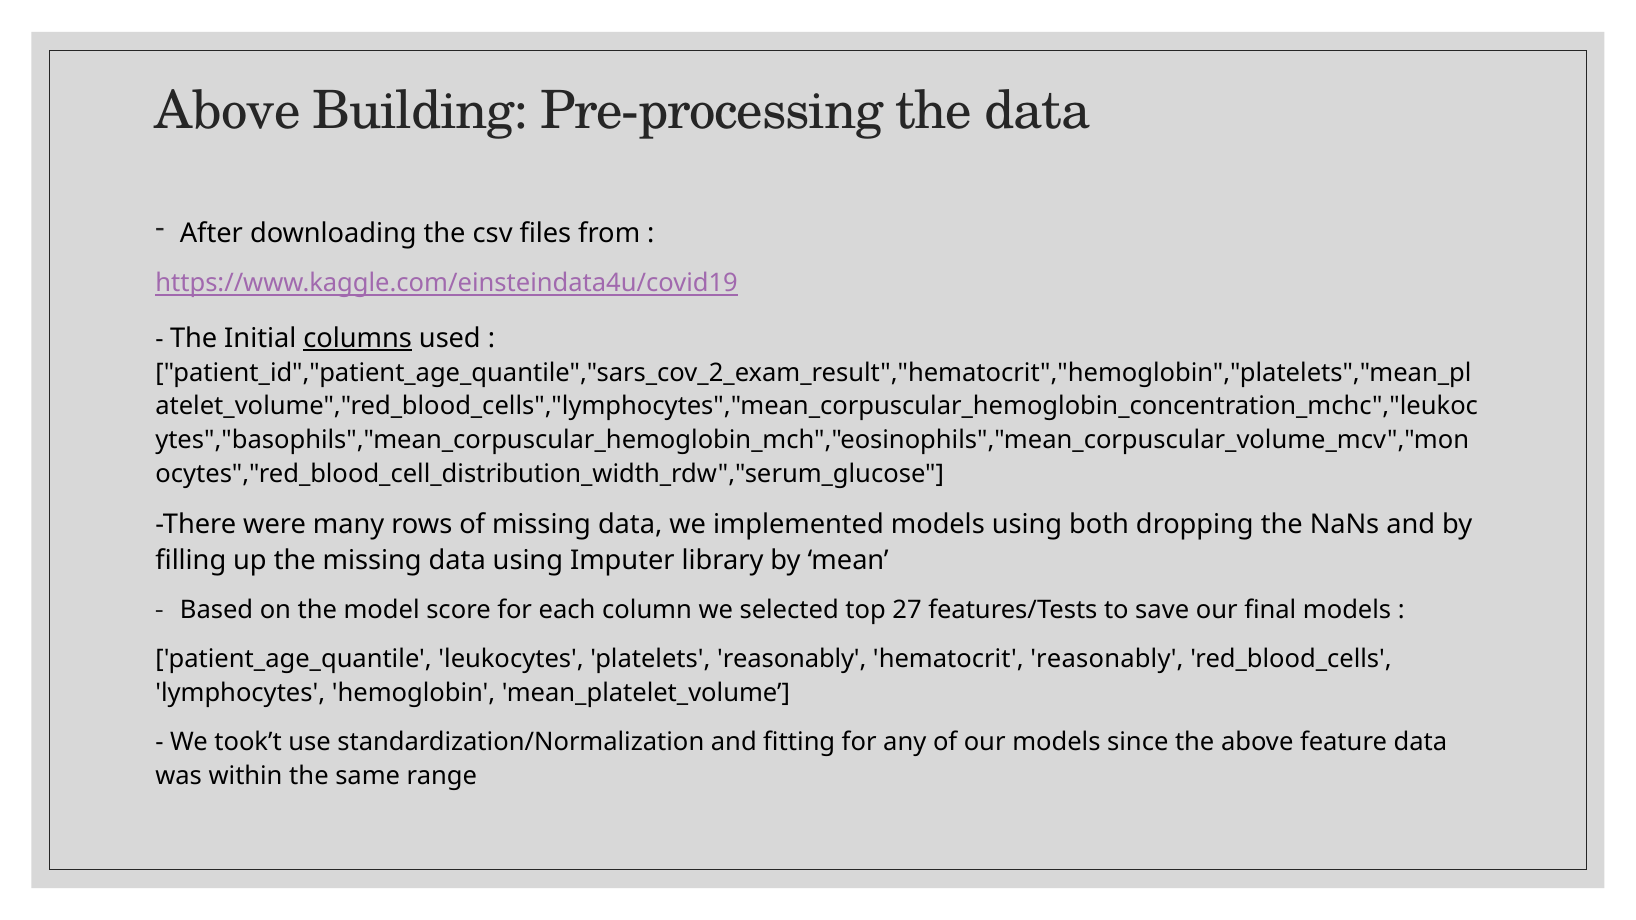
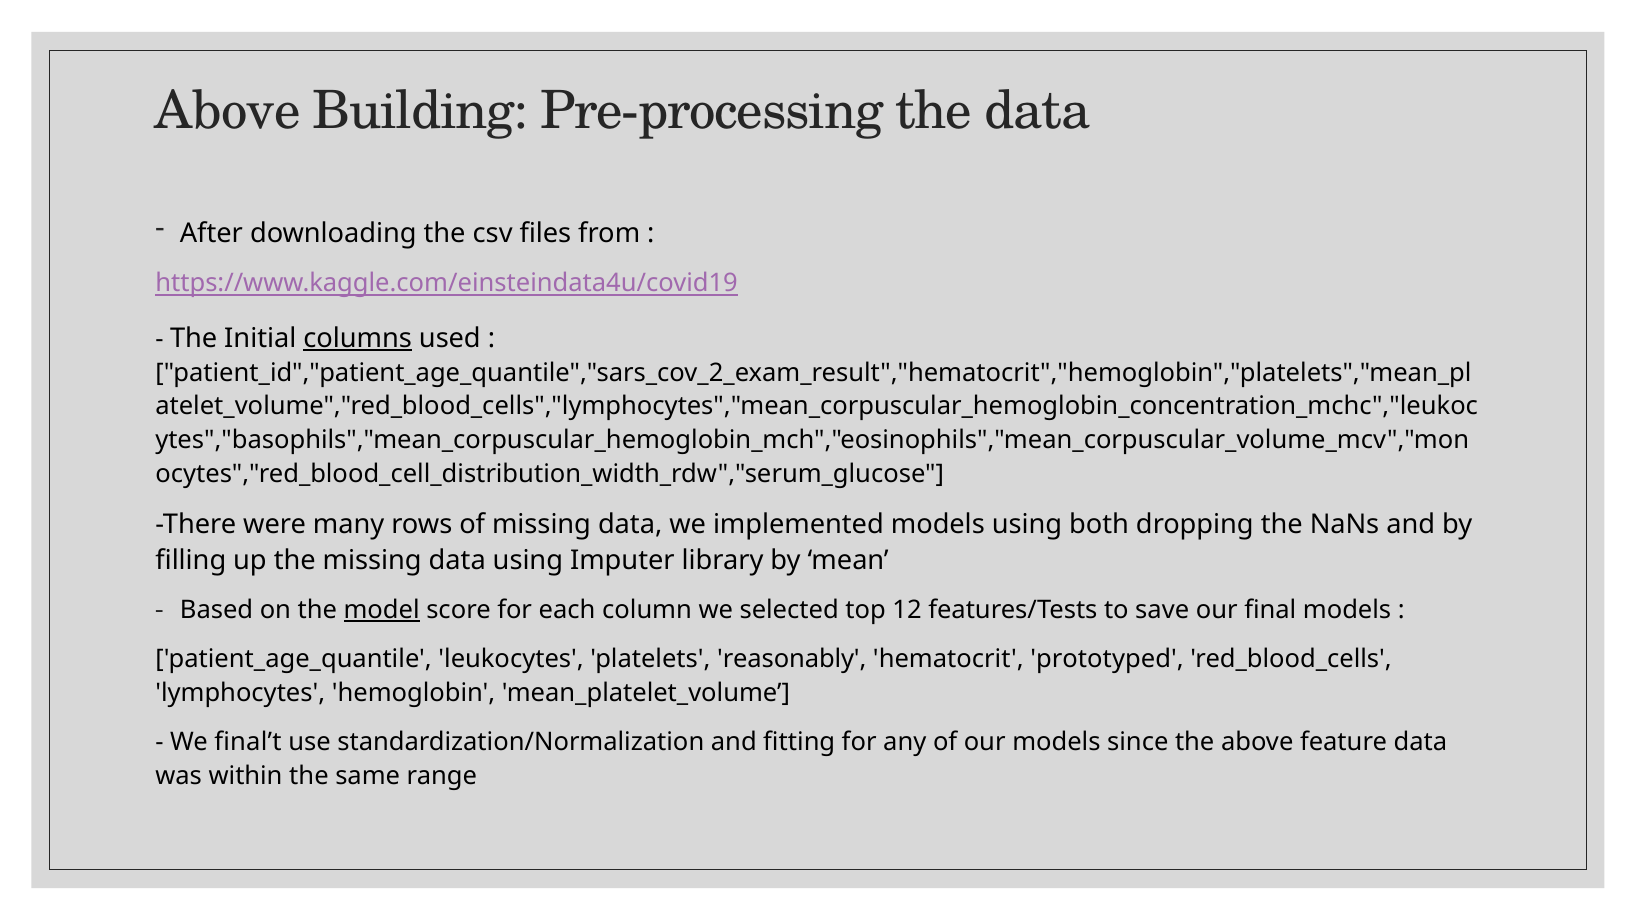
model underline: none -> present
27: 27 -> 12
hematocrit reasonably: reasonably -> prototyped
took’t: took’t -> final’t
